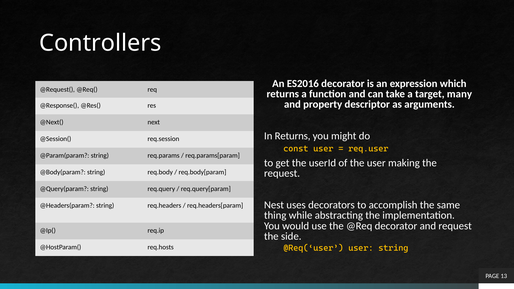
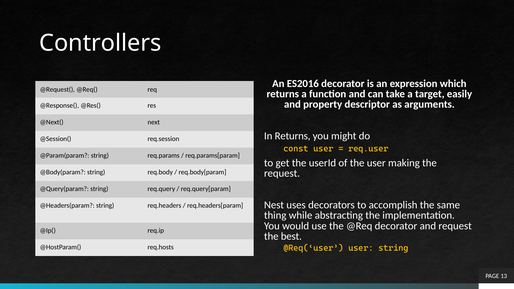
many: many -> easily
side: side -> best
